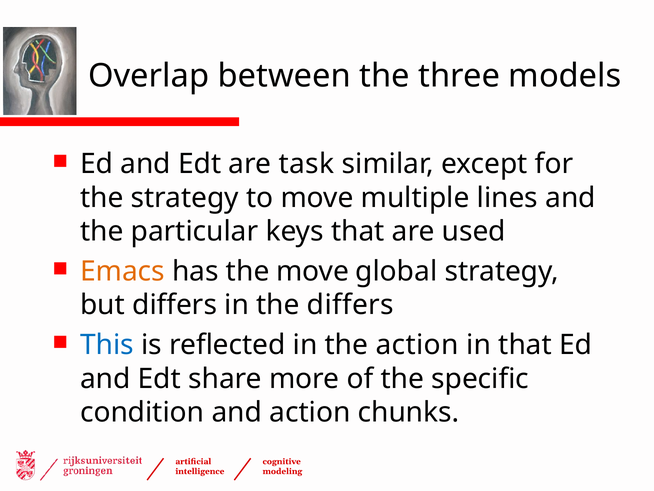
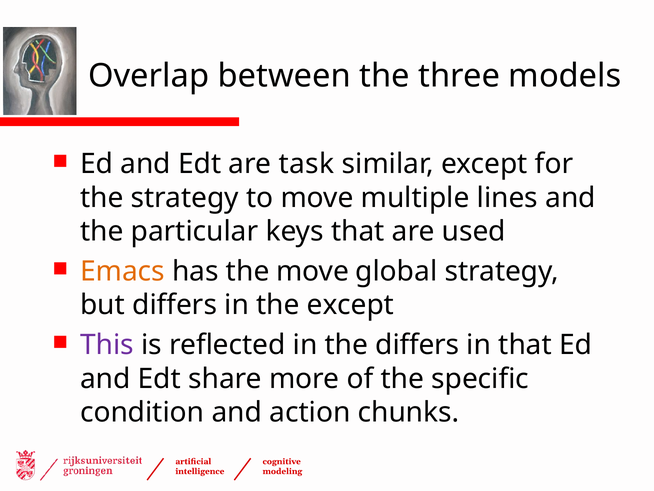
the differs: differs -> except
This colour: blue -> purple
the action: action -> differs
